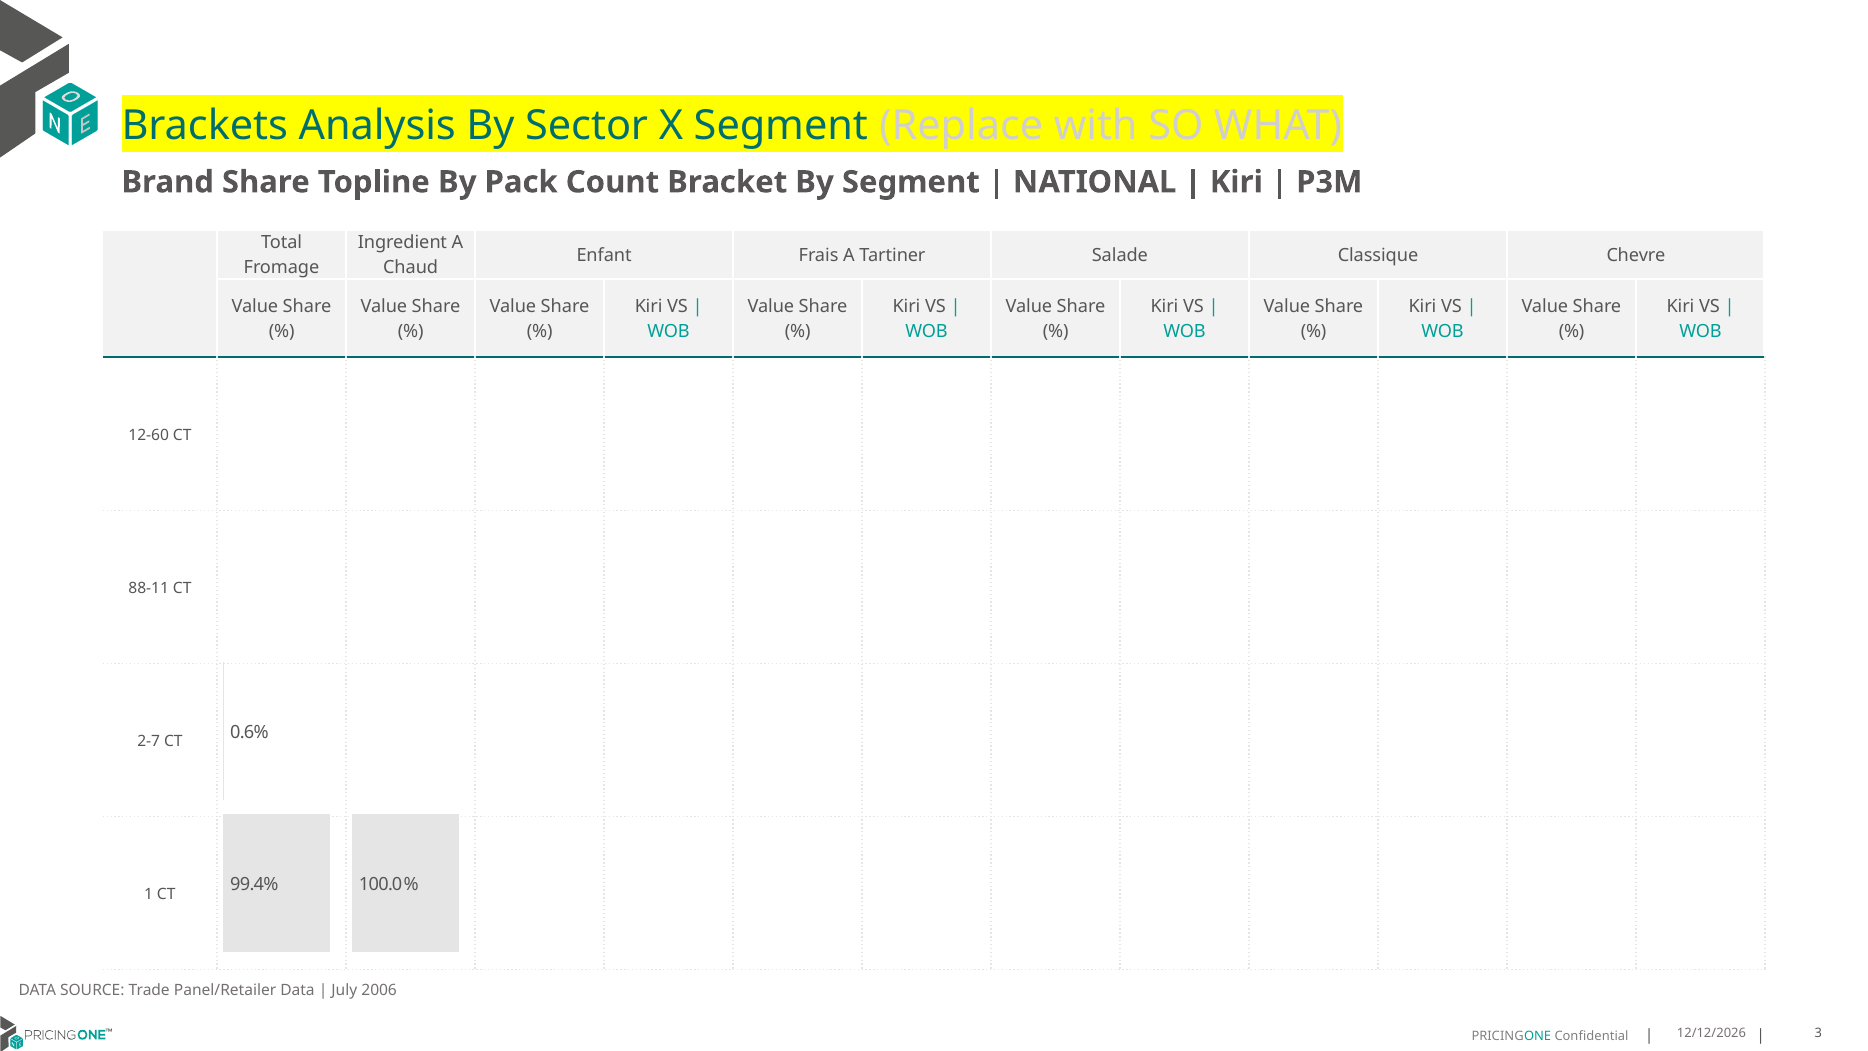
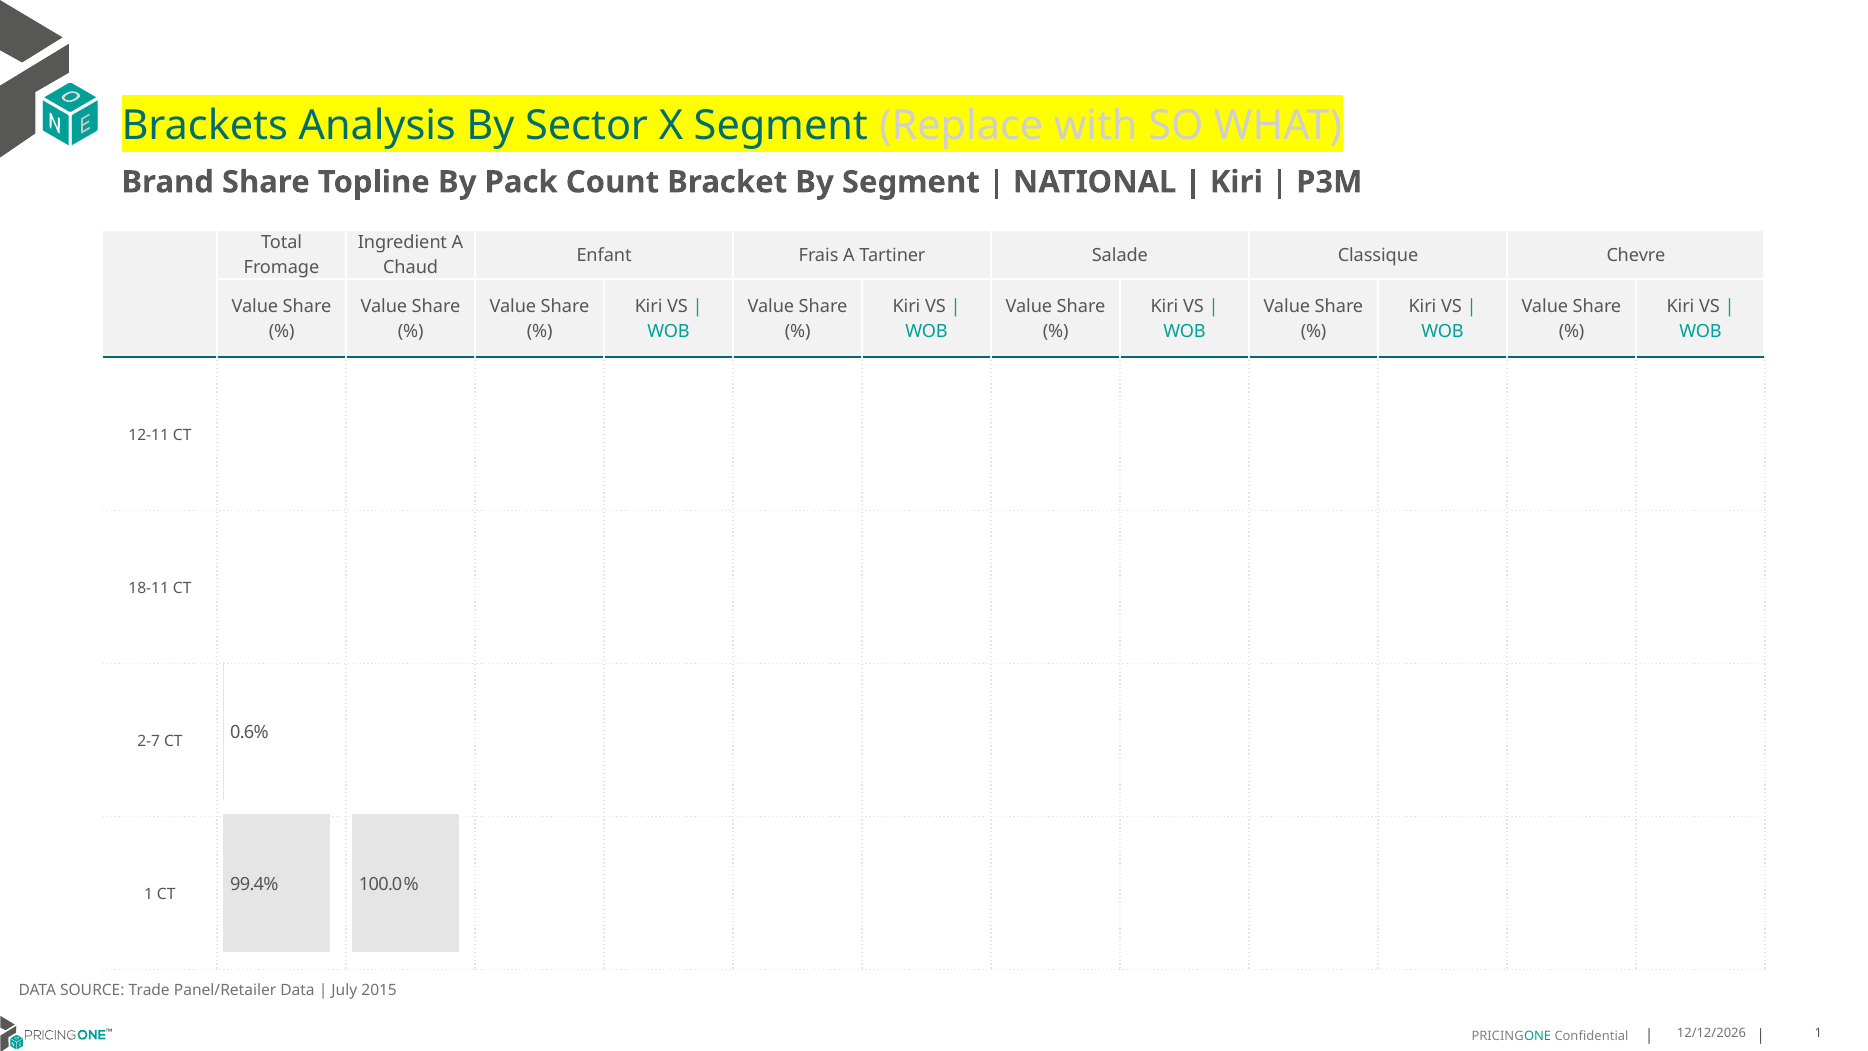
12-60: 12-60 -> 12-11
88-11: 88-11 -> 18-11
2006: 2006 -> 2015
3 at (1818, 1033): 3 -> 1
